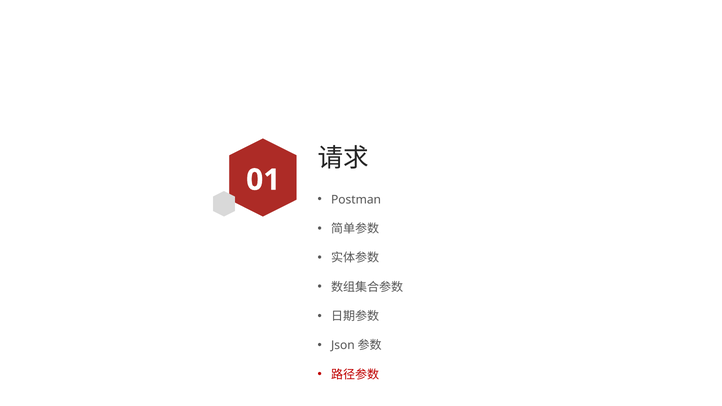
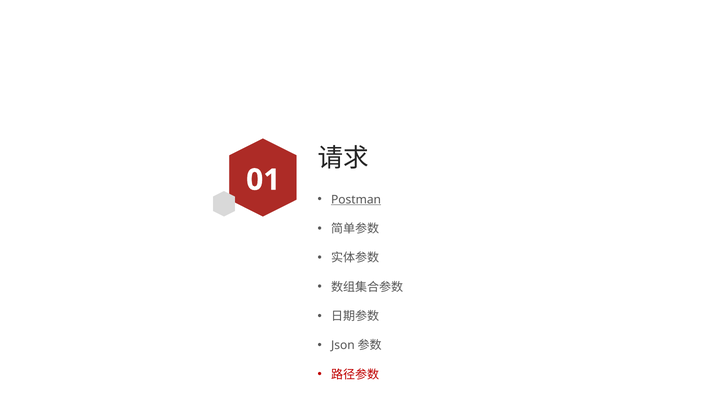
Postman underline: none -> present
